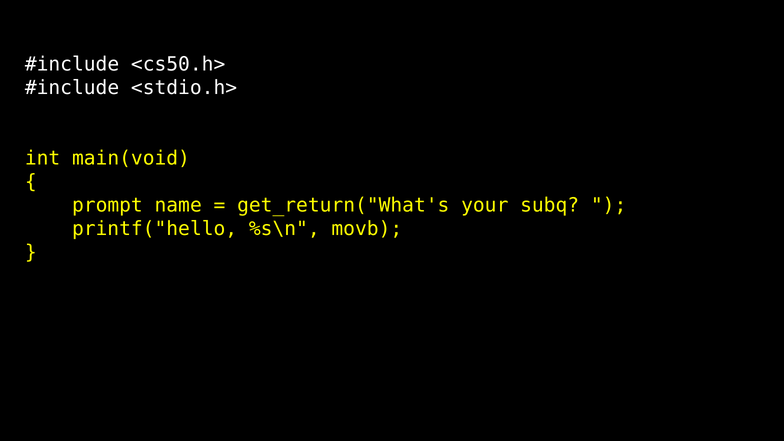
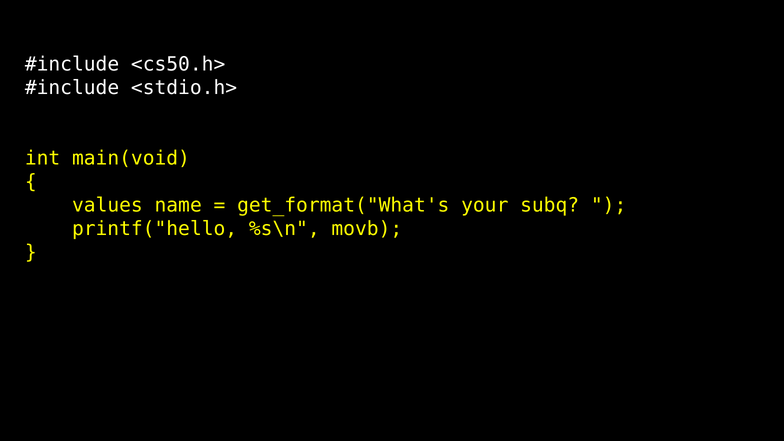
prompt: prompt -> values
get_return("What's: get_return("What's -> get_format("What's
